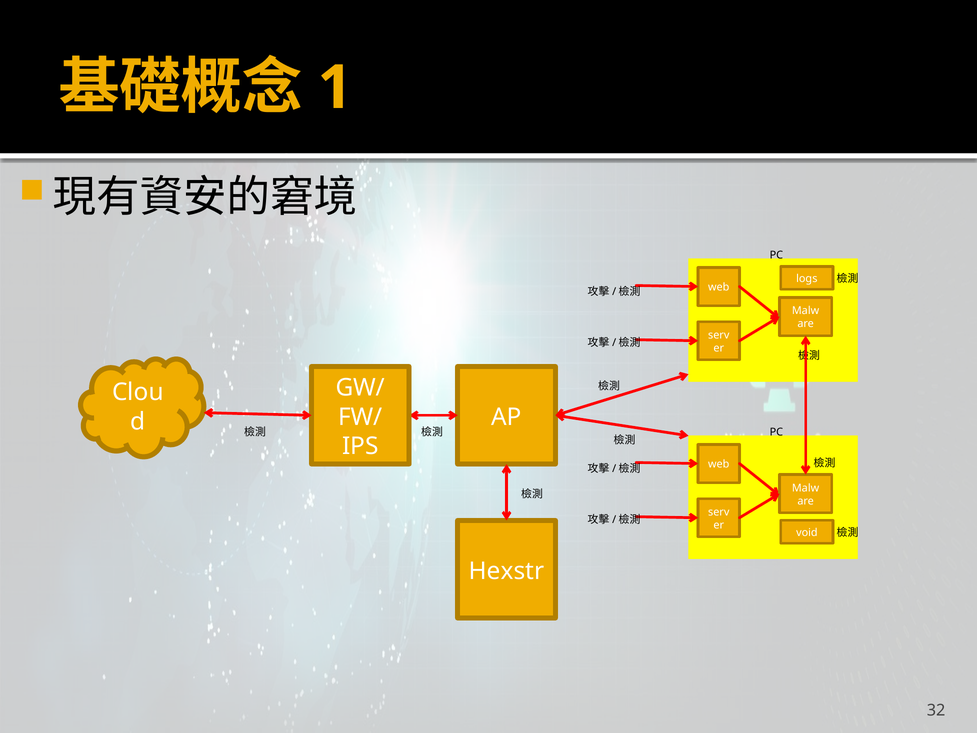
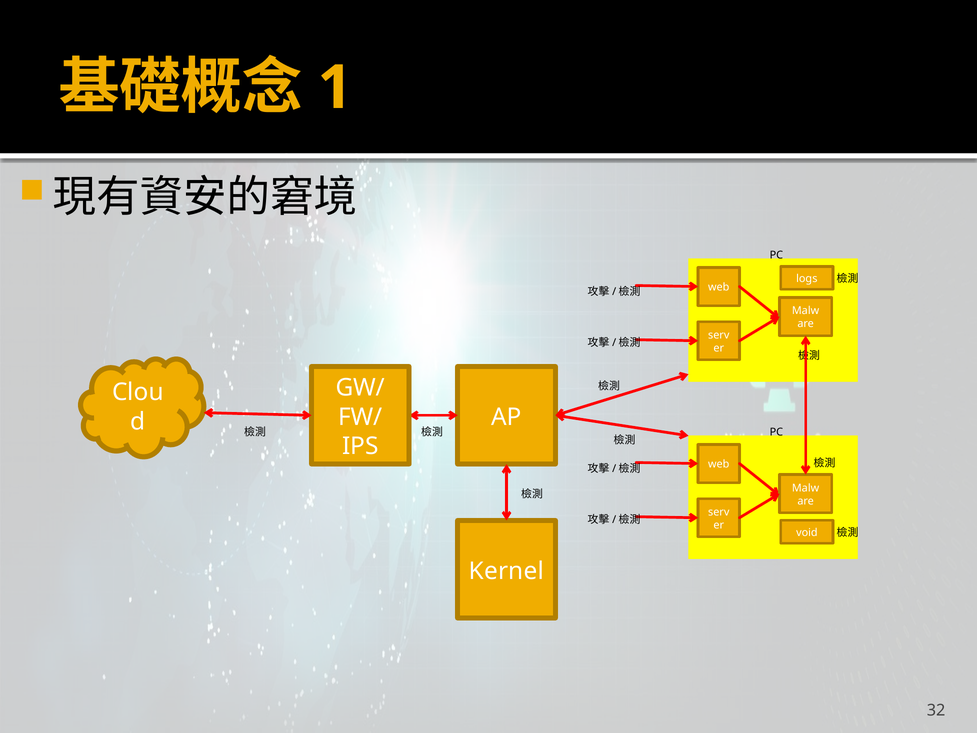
Hexstr: Hexstr -> Kernel
